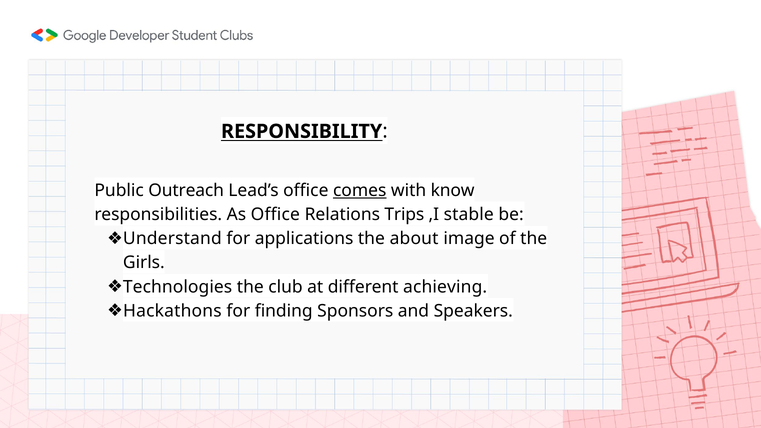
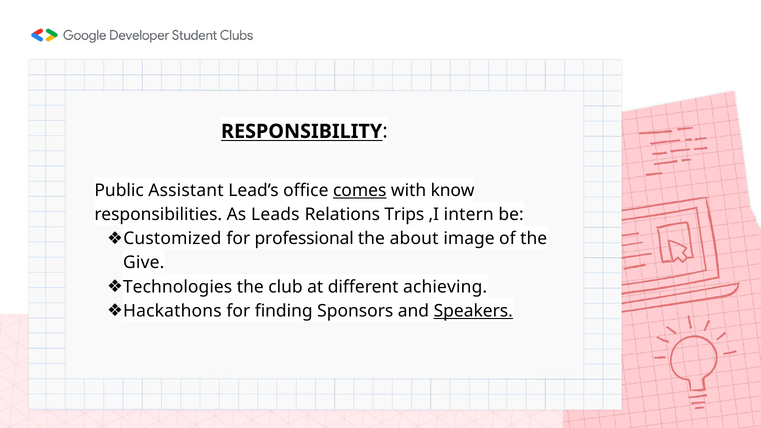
Outreach: Outreach -> Assistant
As Office: Office -> Leads
stable: stable -> intern
Understand: Understand -> Customized
applications: applications -> professional
Girls: Girls -> Give
Speakers underline: none -> present
